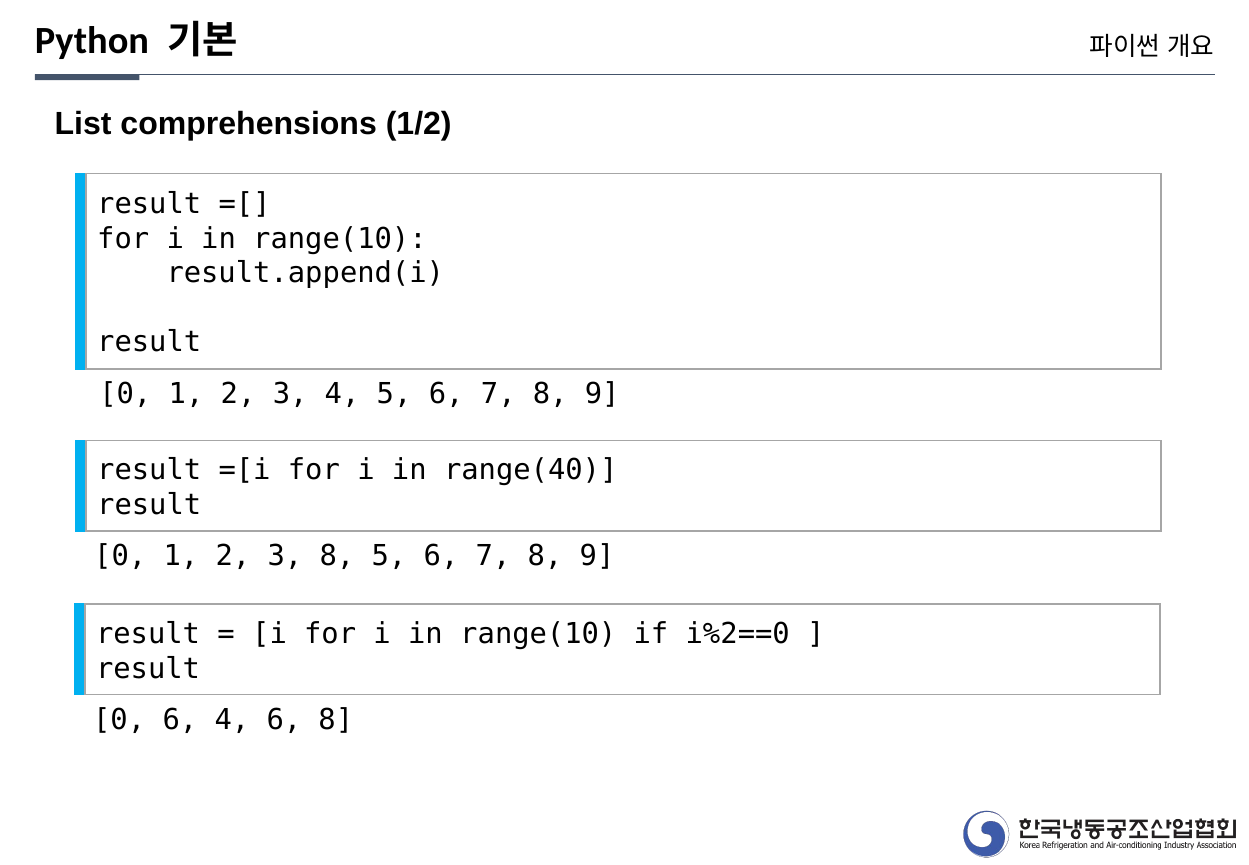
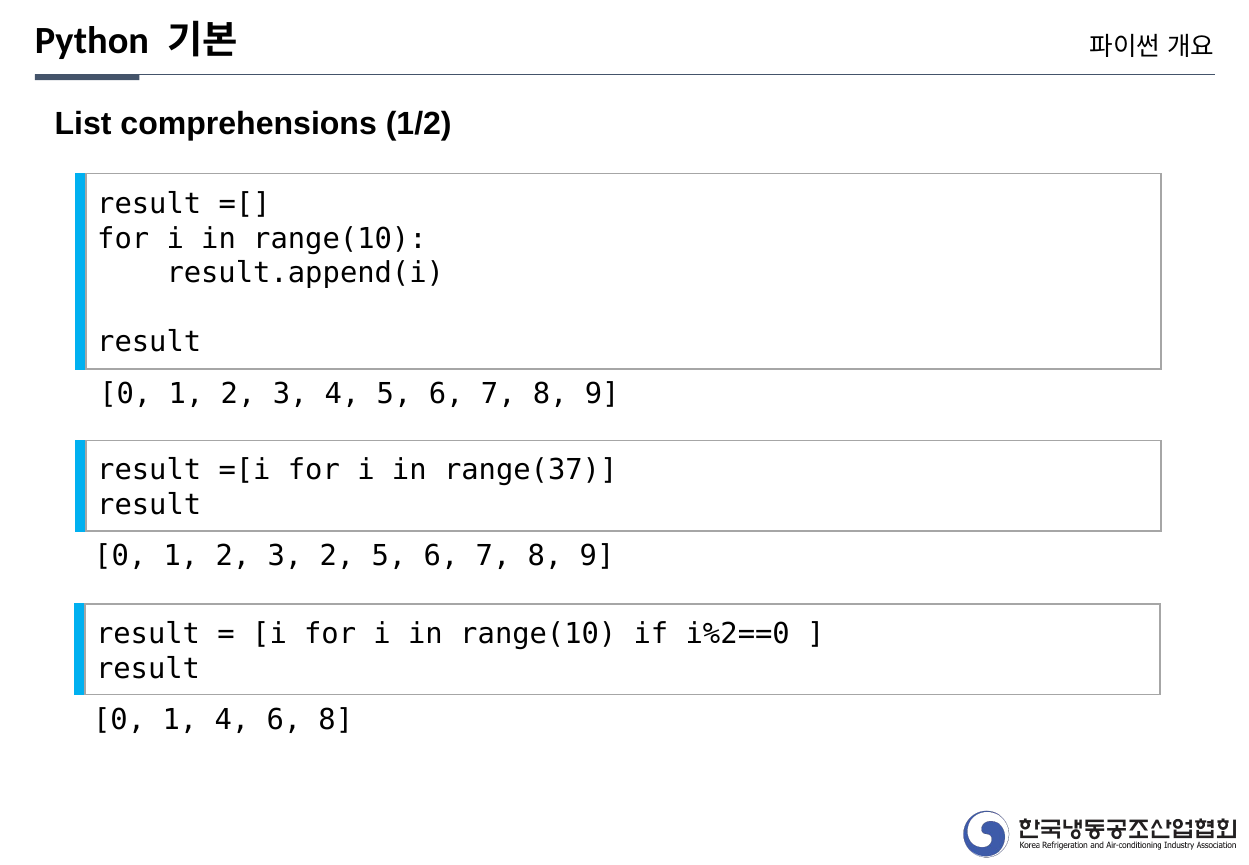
range(40: range(40 -> range(37
3 8: 8 -> 2
6 at (180, 719): 6 -> 1
